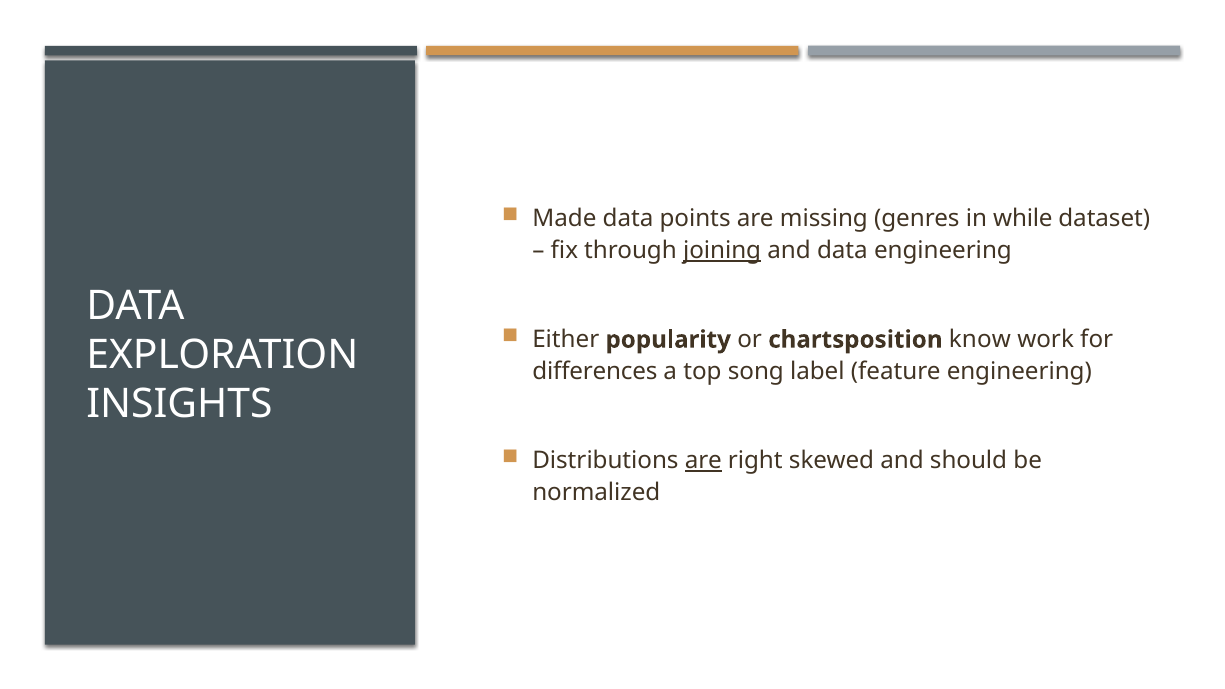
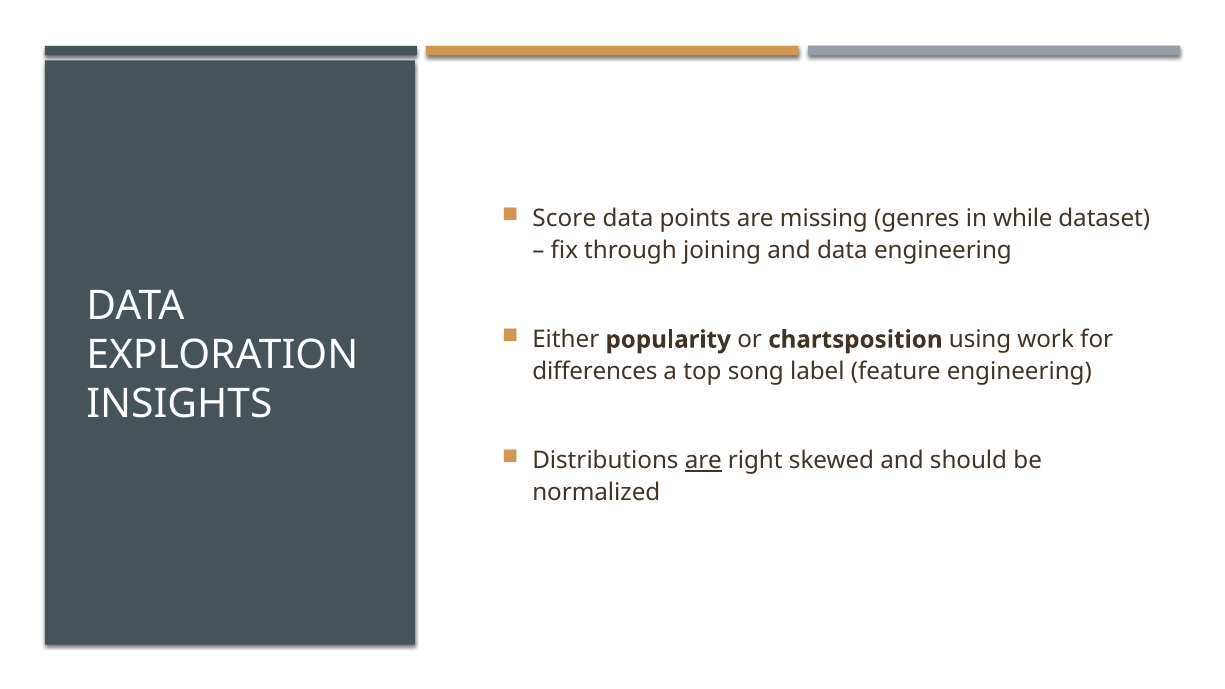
Made: Made -> Score
joining underline: present -> none
know: know -> using
